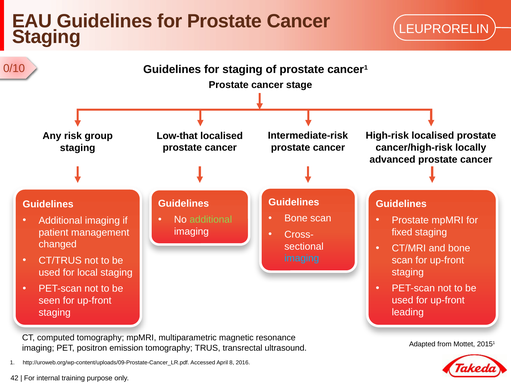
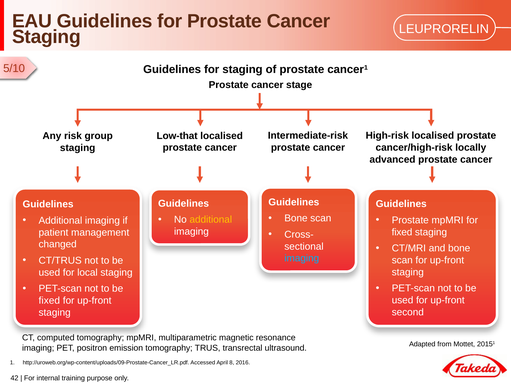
0/10: 0/10 -> 5/10
additional at (211, 220) colour: light green -> yellow
seen at (49, 301): seen -> fixed
leading: leading -> second
